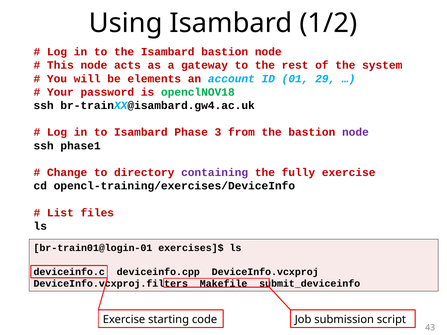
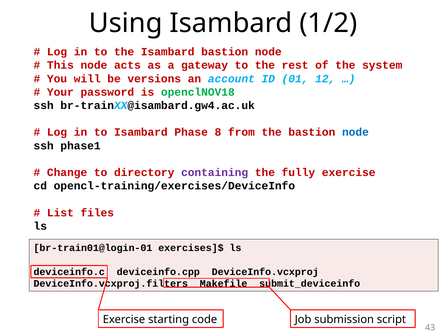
elements: elements -> versions
29: 29 -> 12
3: 3 -> 8
node at (355, 132) colour: purple -> blue
